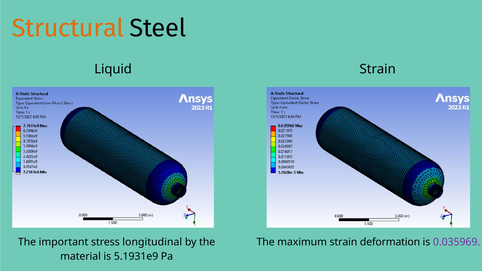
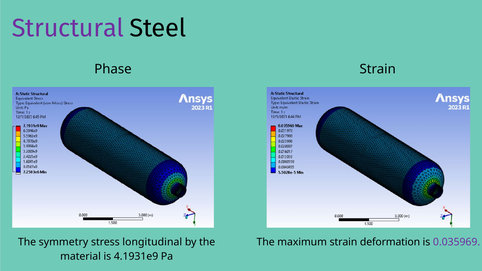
Structural colour: orange -> purple
Liquid: Liquid -> Phase
important: important -> symmetry
5.1931e9: 5.1931e9 -> 4.1931e9
